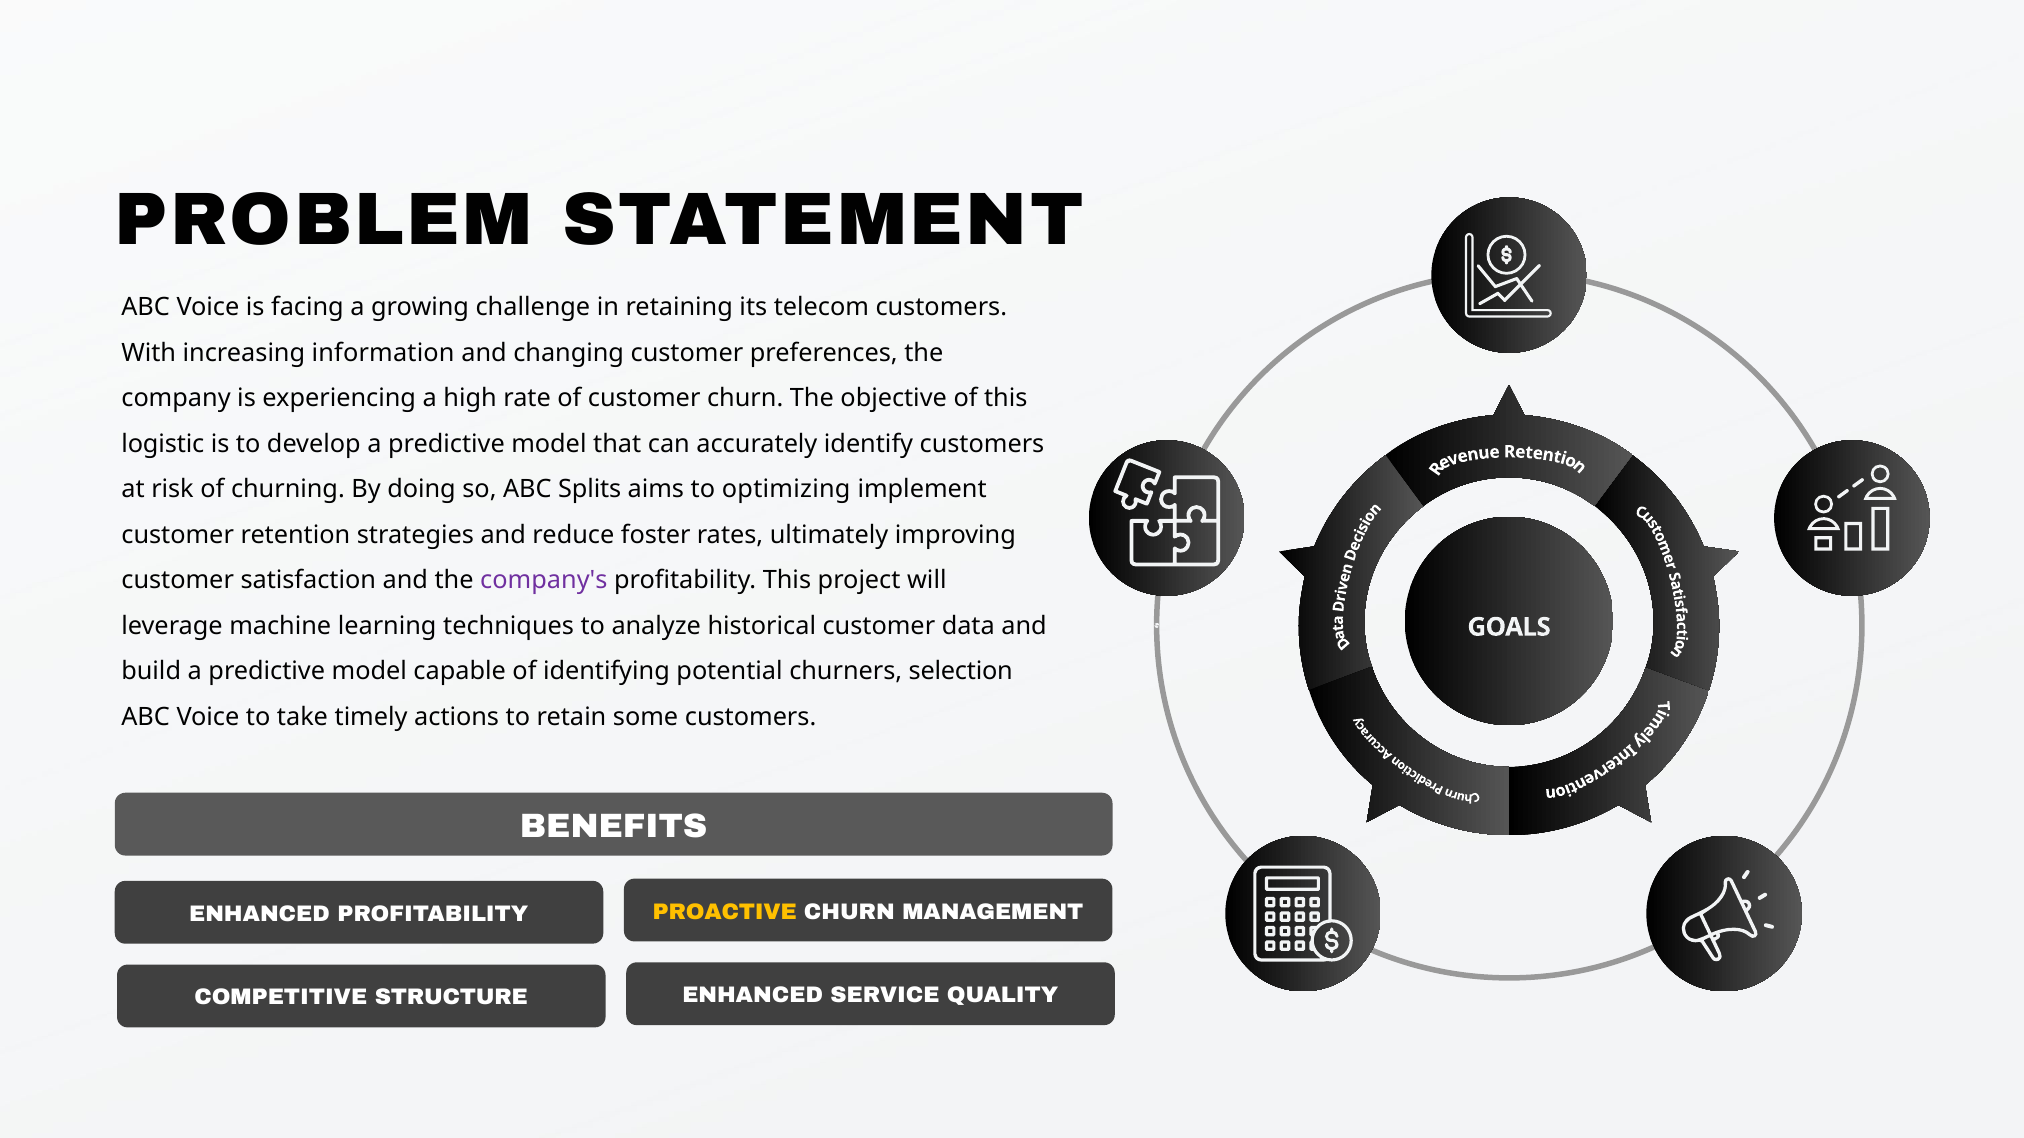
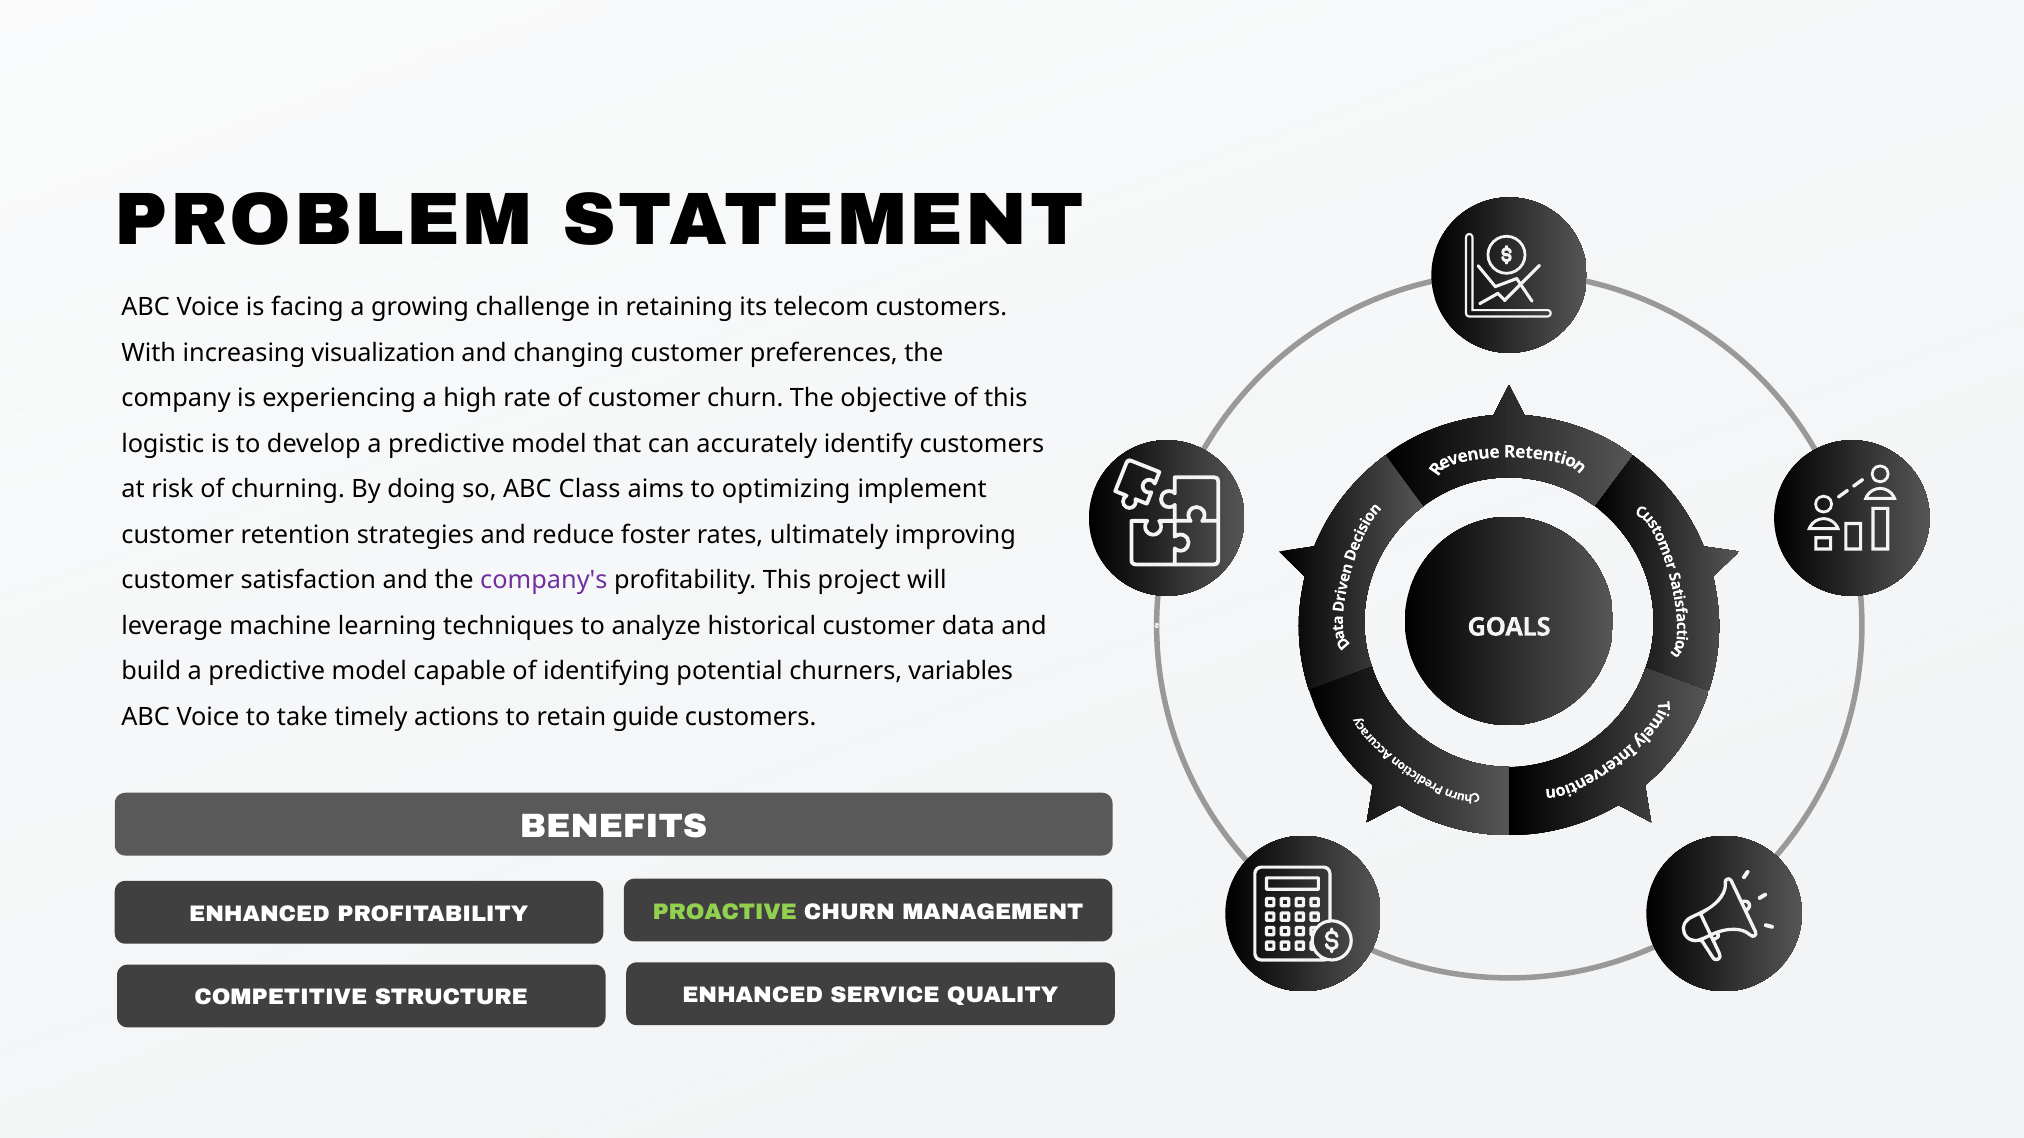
information: information -> visualization
Splits: Splits -> Class
selection: selection -> variables
some: some -> guide
PROACTIVE colour: yellow -> light green
